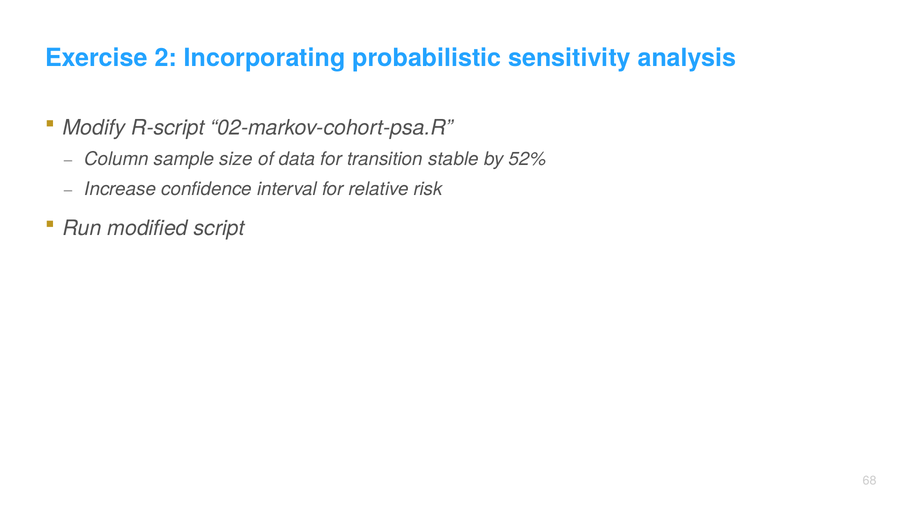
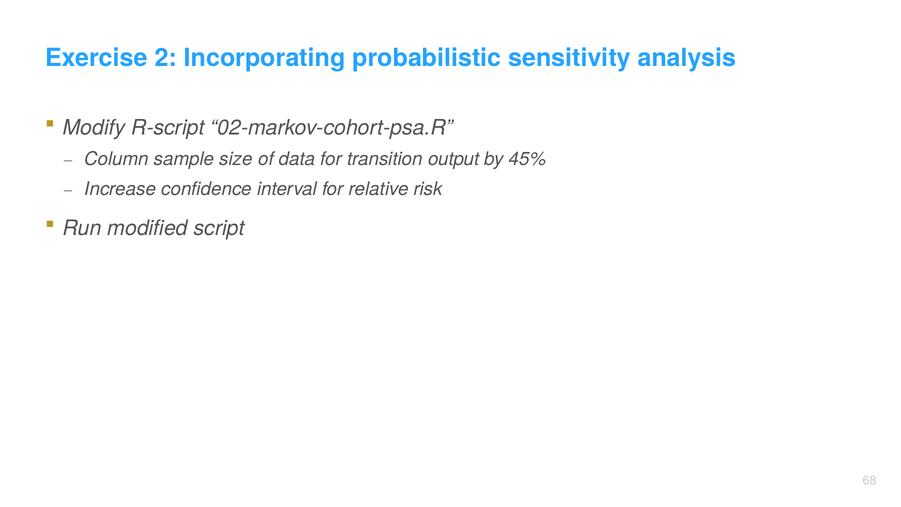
stable: stable -> output
52%: 52% -> 45%
